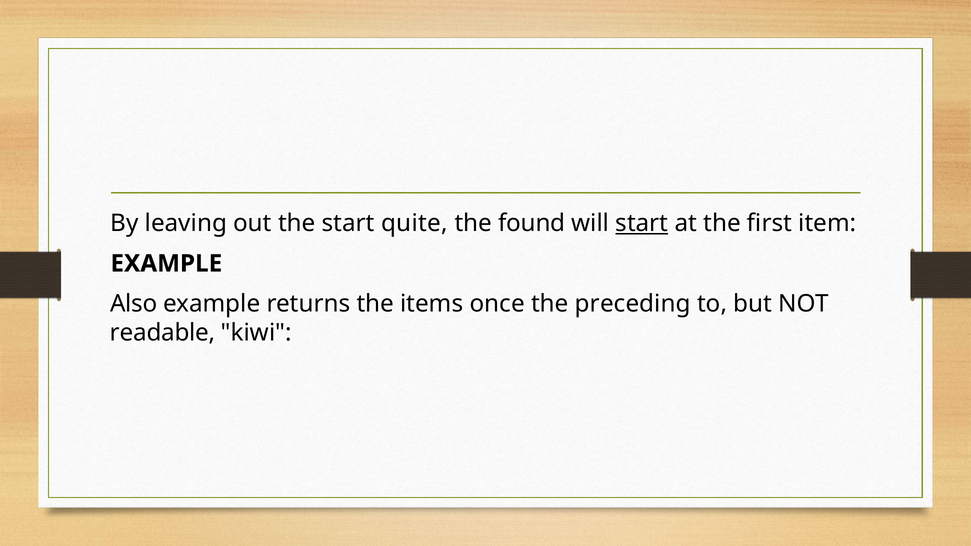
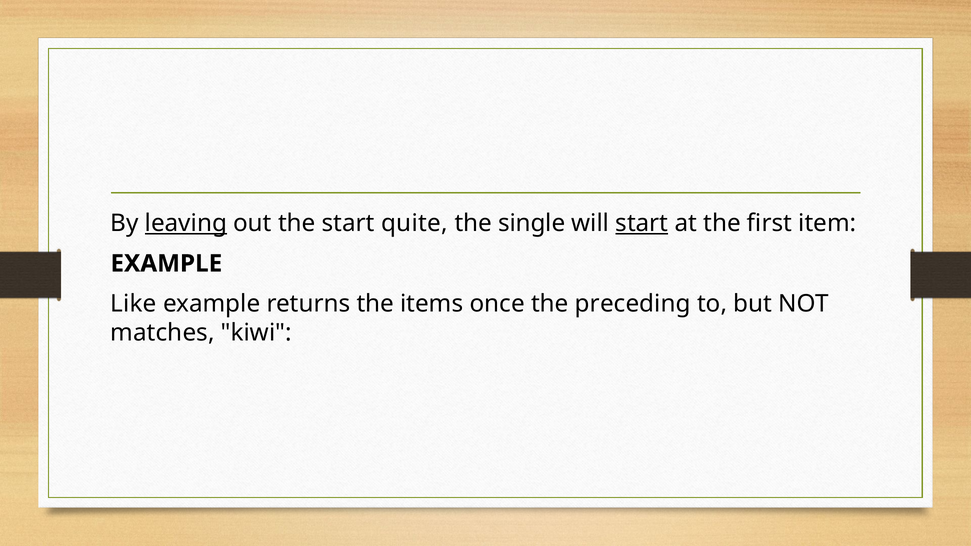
leaving underline: none -> present
found: found -> single
Also: Also -> Like
readable: readable -> matches
